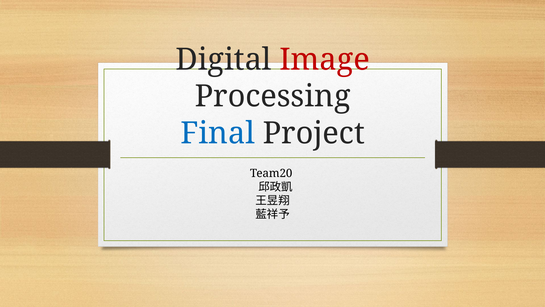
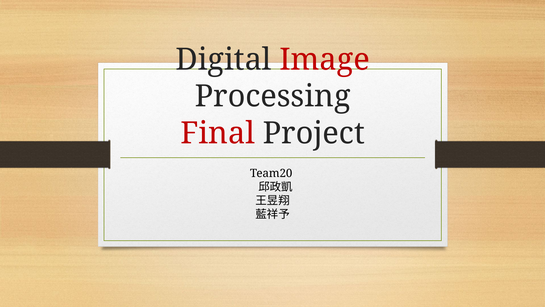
Final colour: blue -> red
